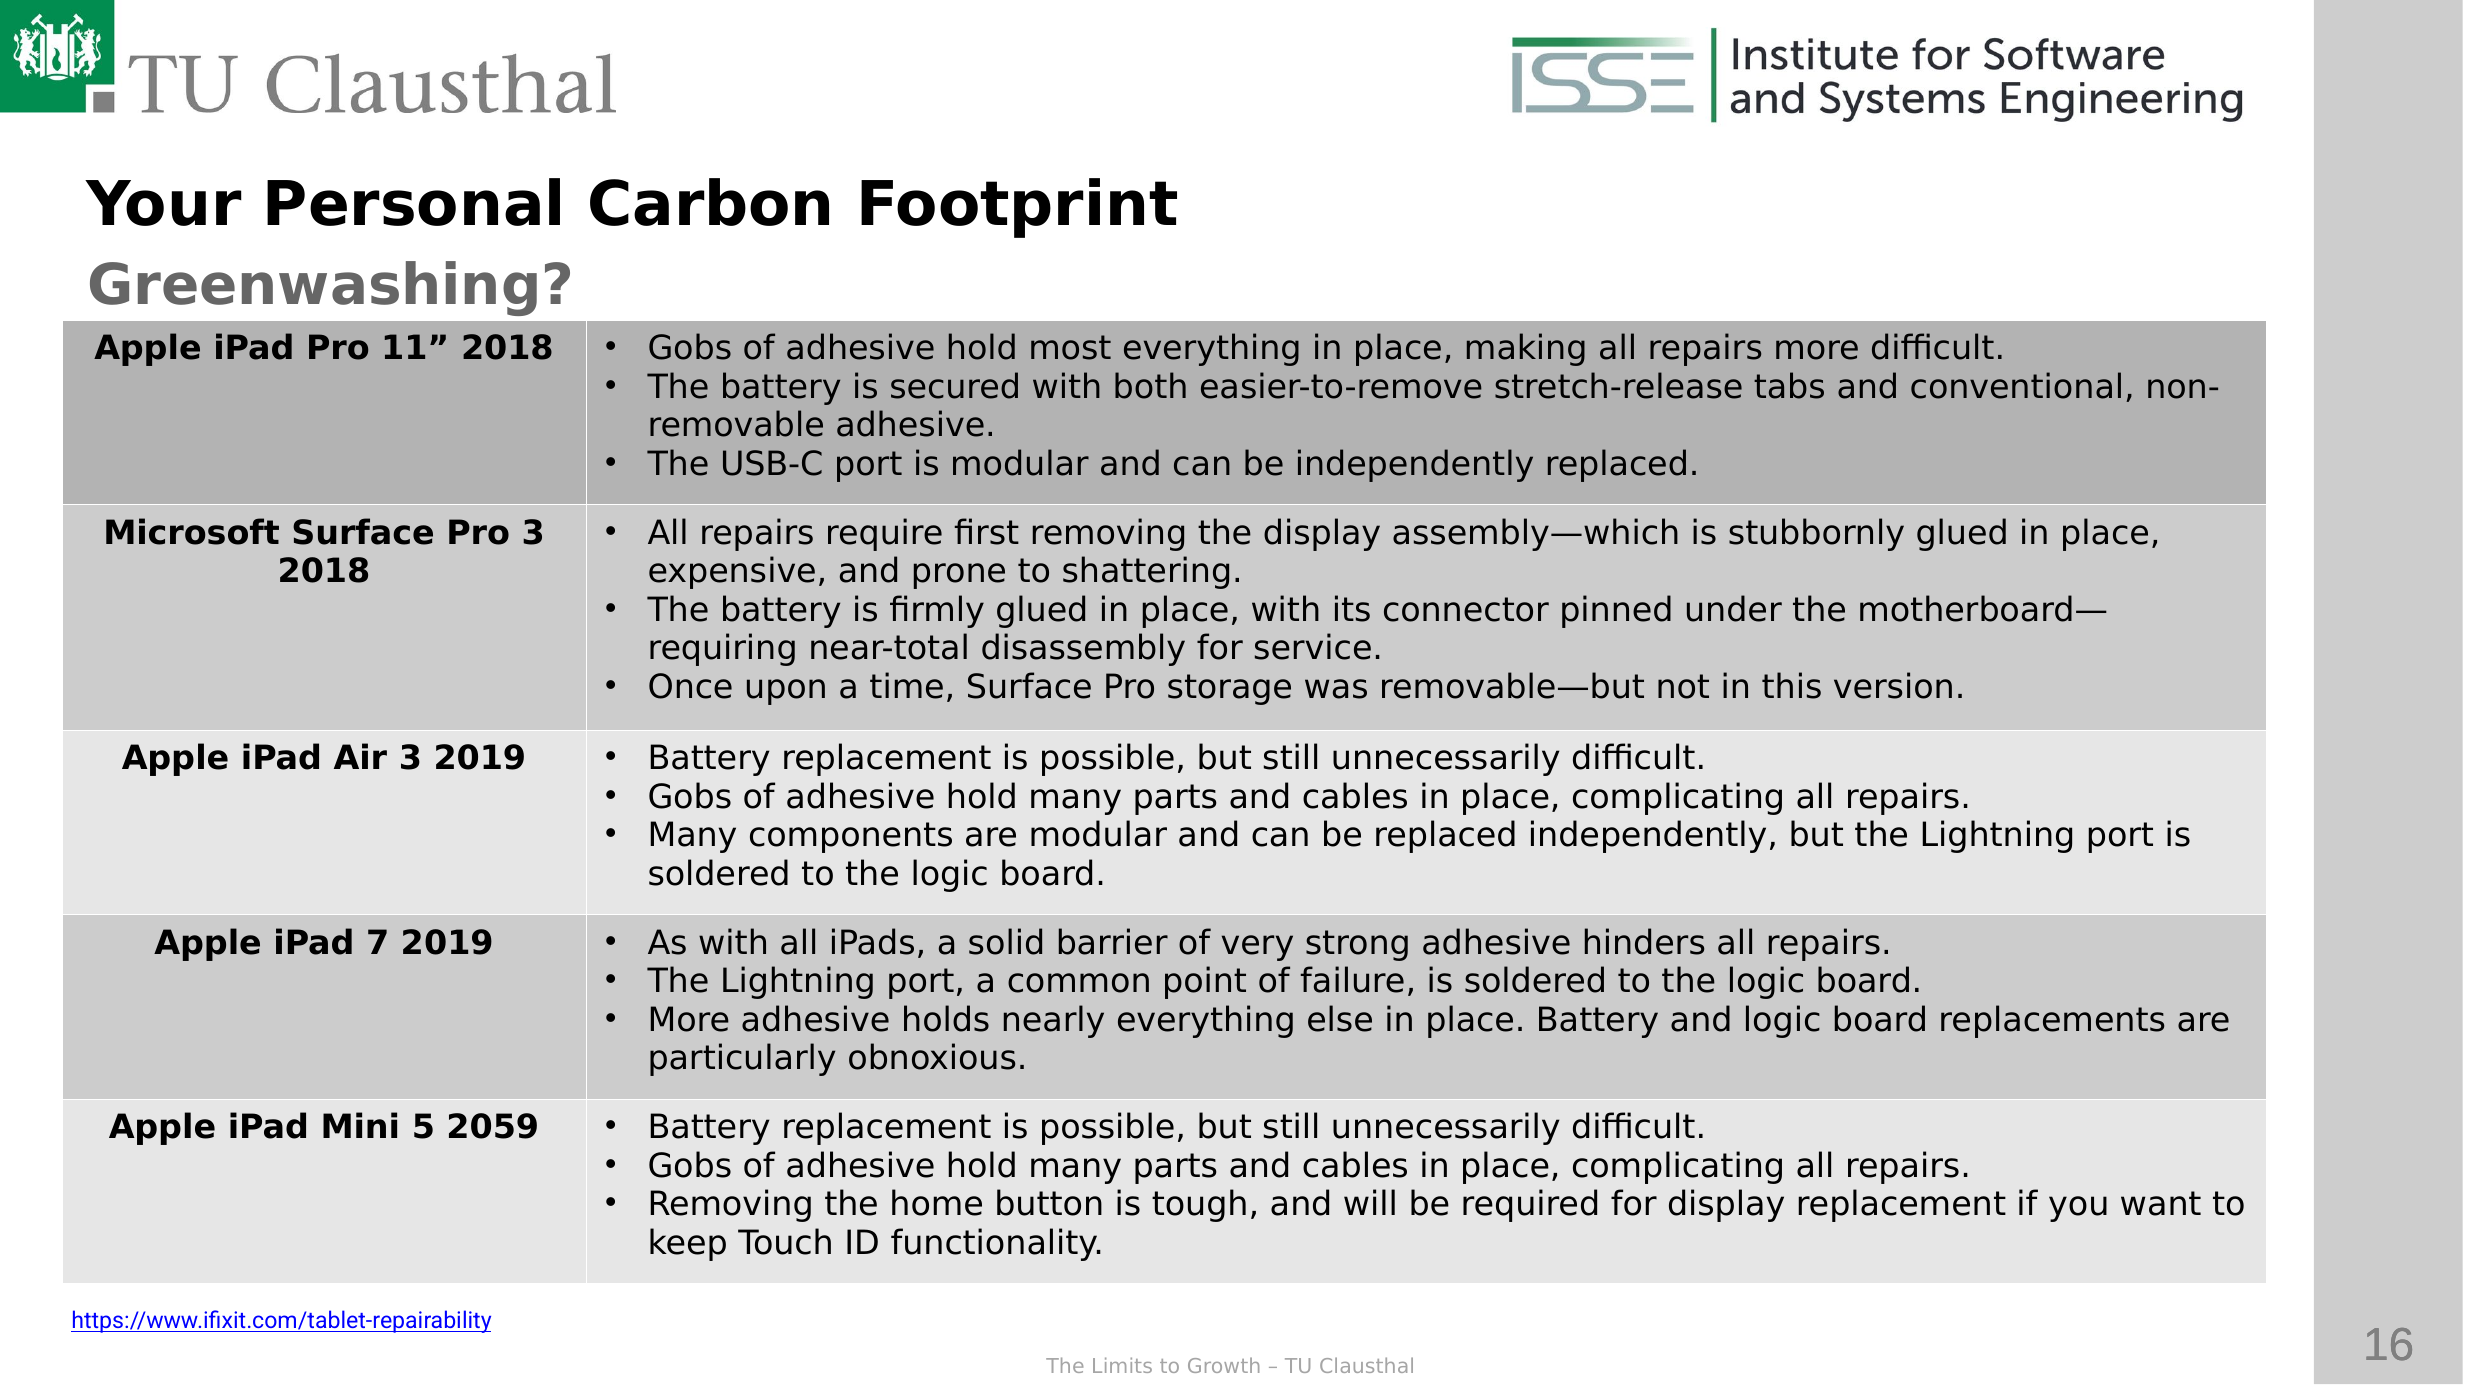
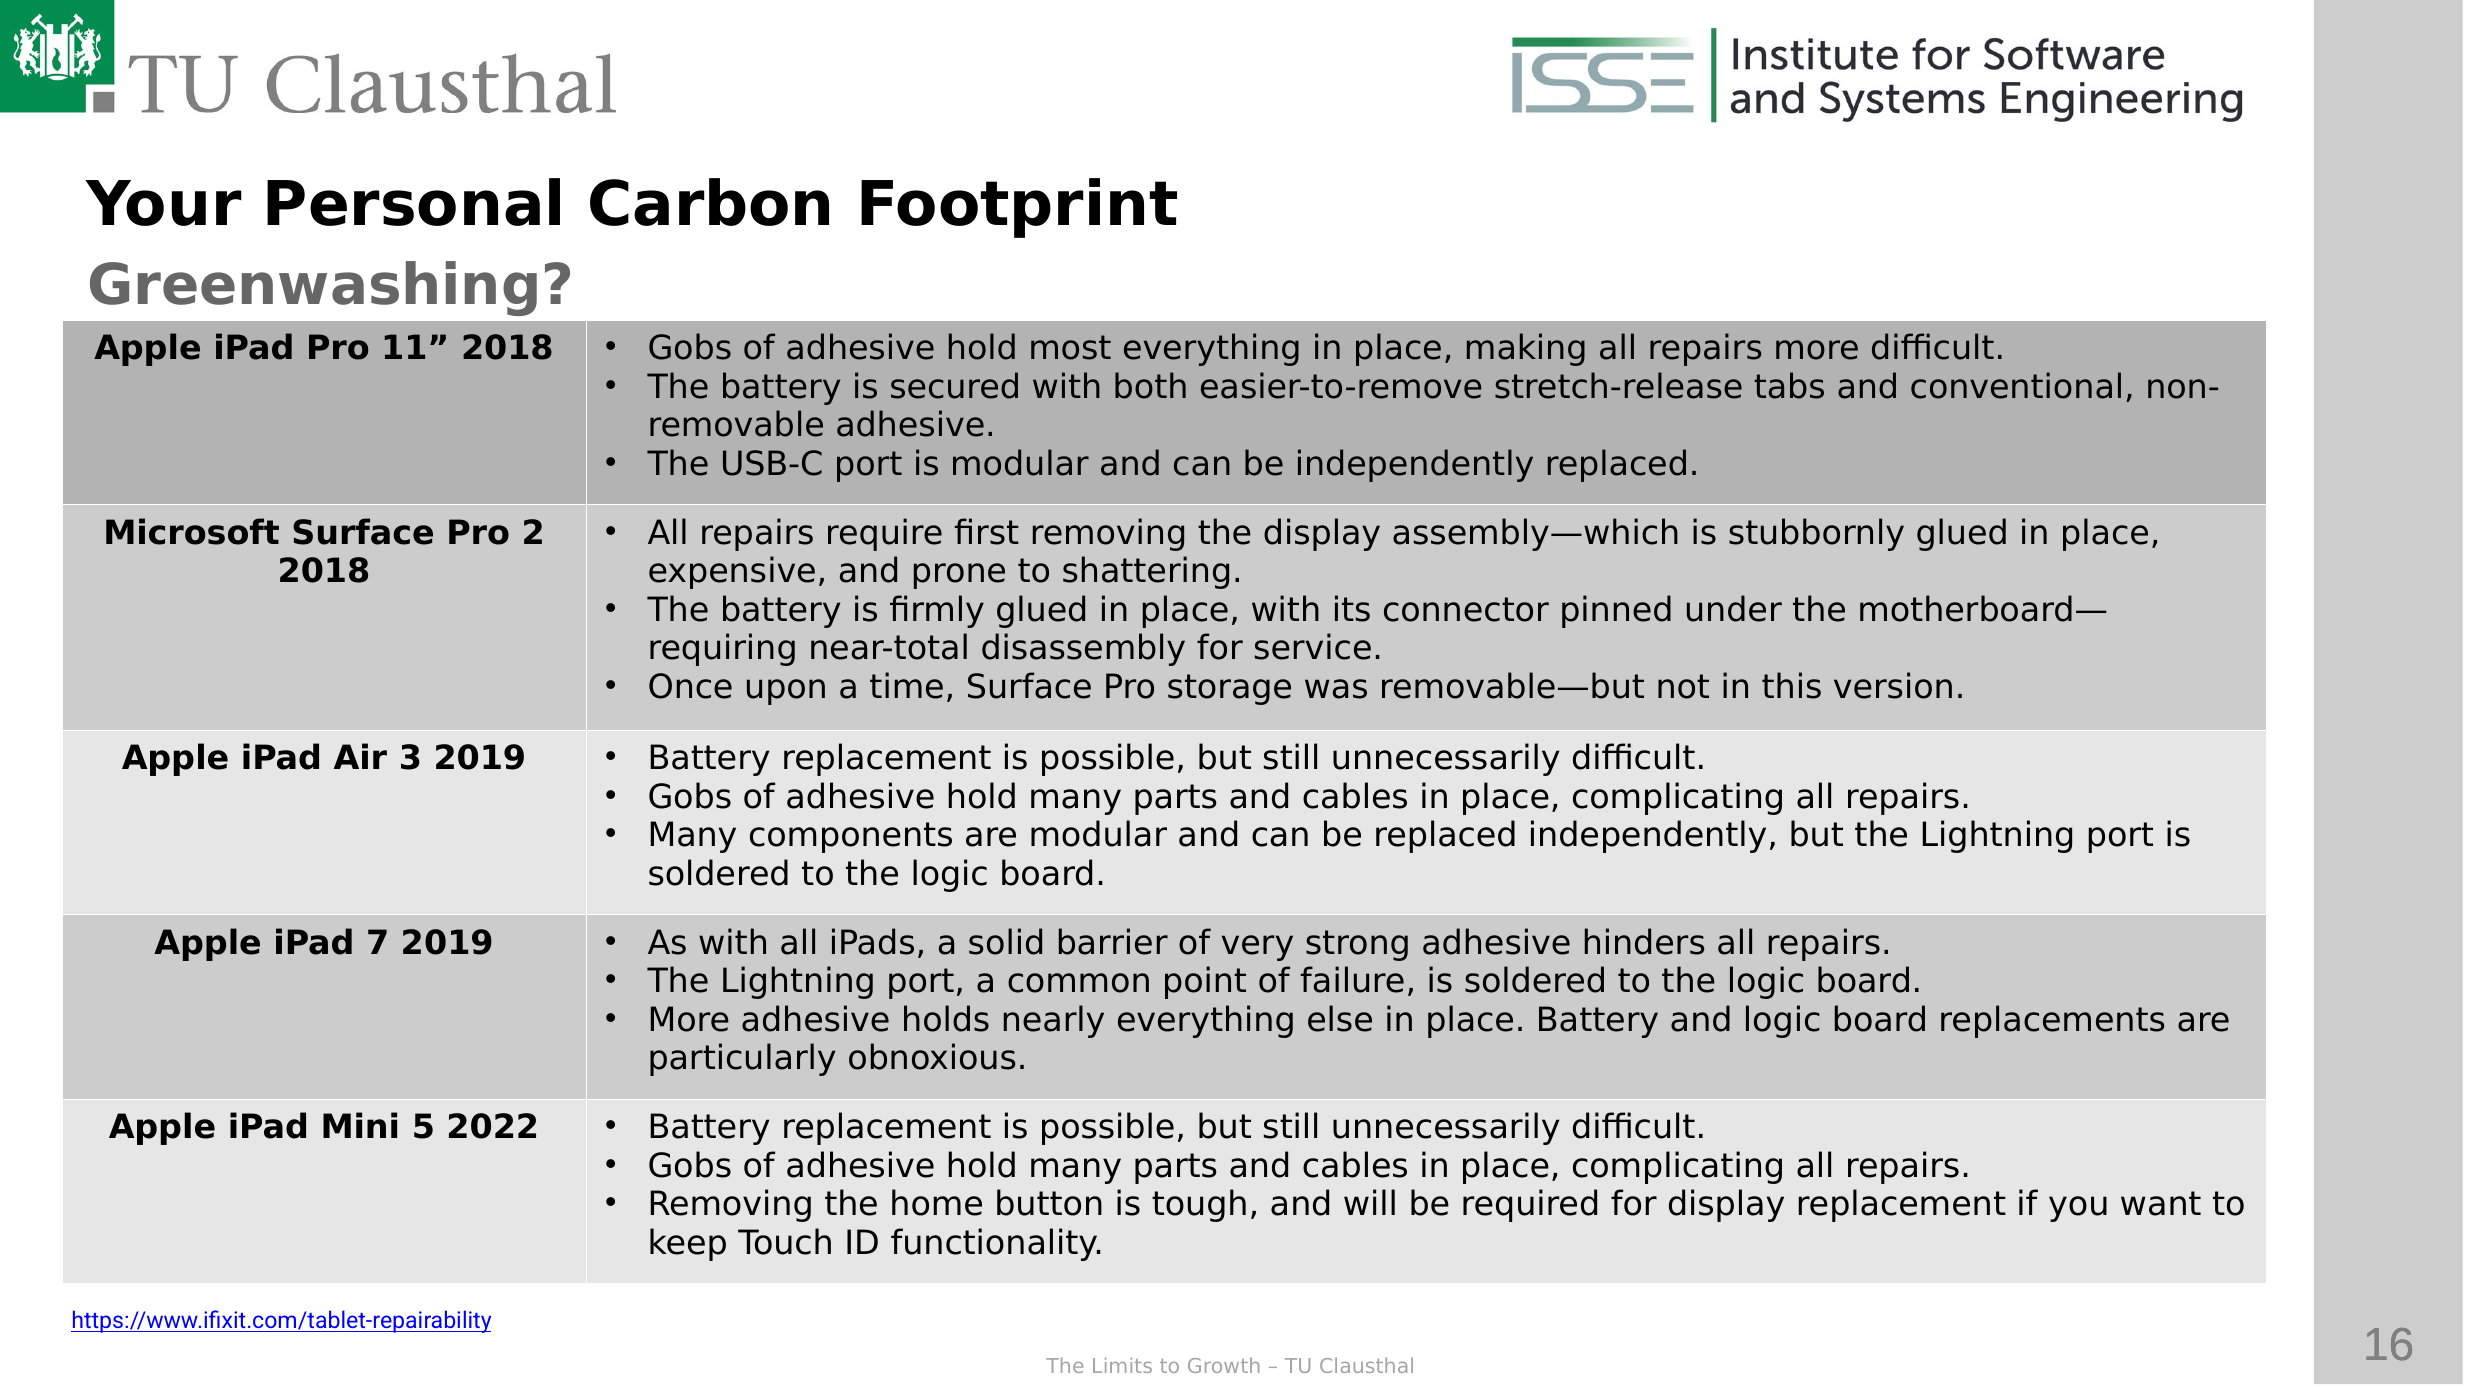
Pro 3: 3 -> 2
2059: 2059 -> 2022
